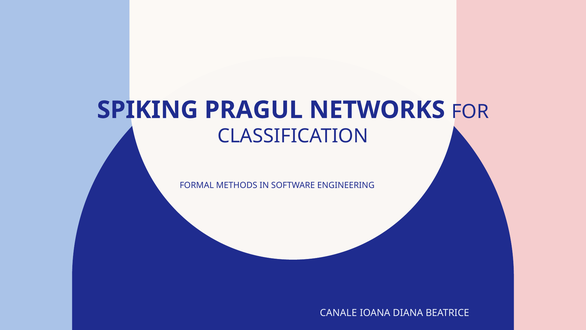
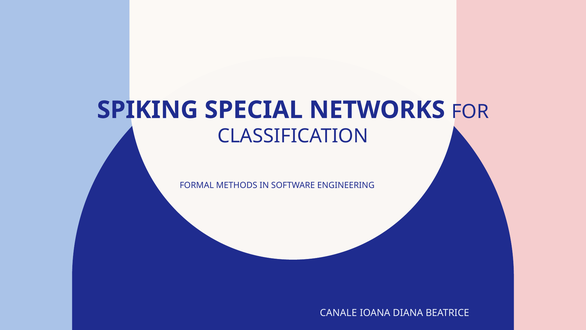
PRAGUL: PRAGUL -> SPECIAL
